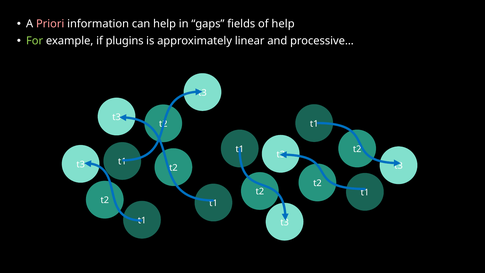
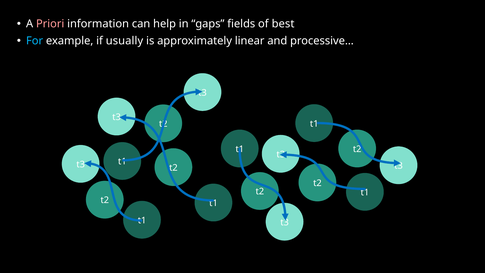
of help: help -> best
For colour: light green -> light blue
plugins: plugins -> usually
